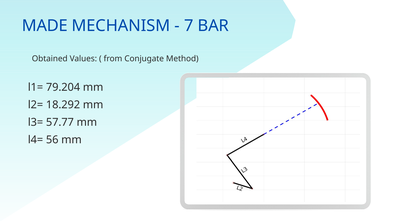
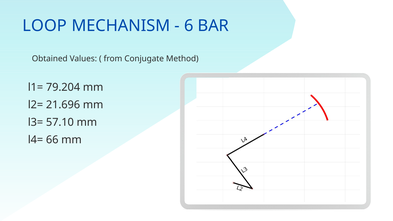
MADE: MADE -> LOOP
7: 7 -> 6
18.292: 18.292 -> 21.696
57.77: 57.77 -> 57.10
56: 56 -> 66
